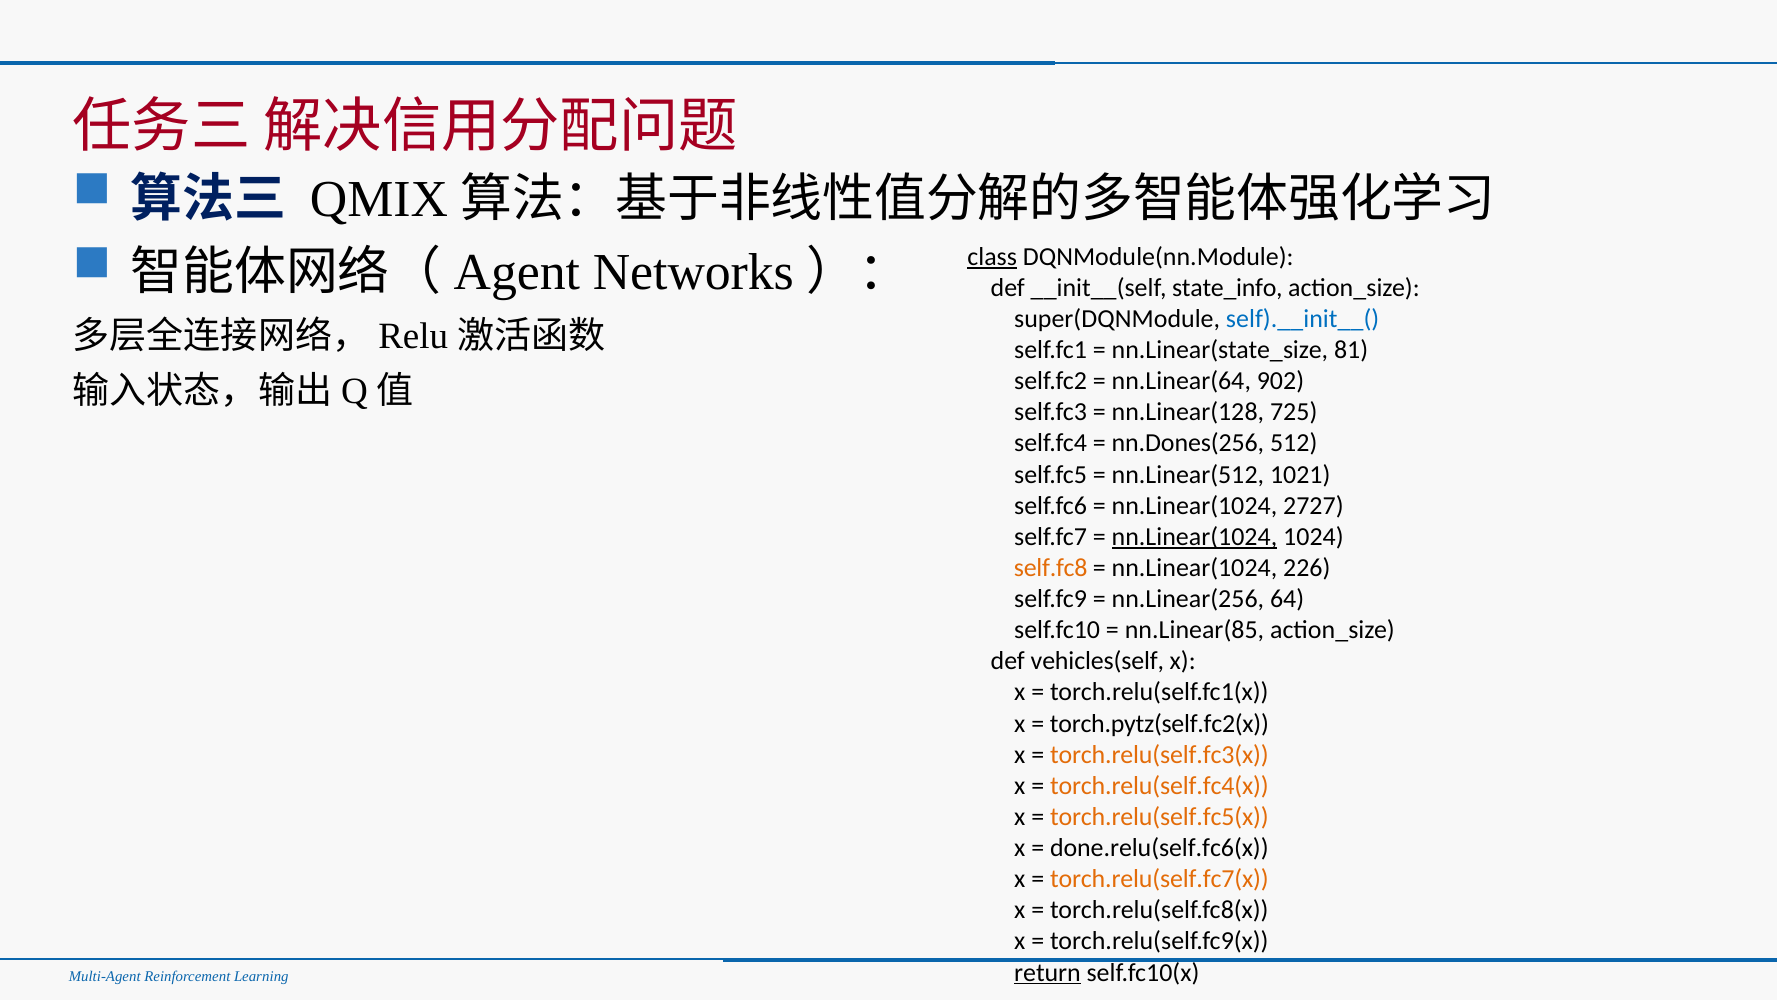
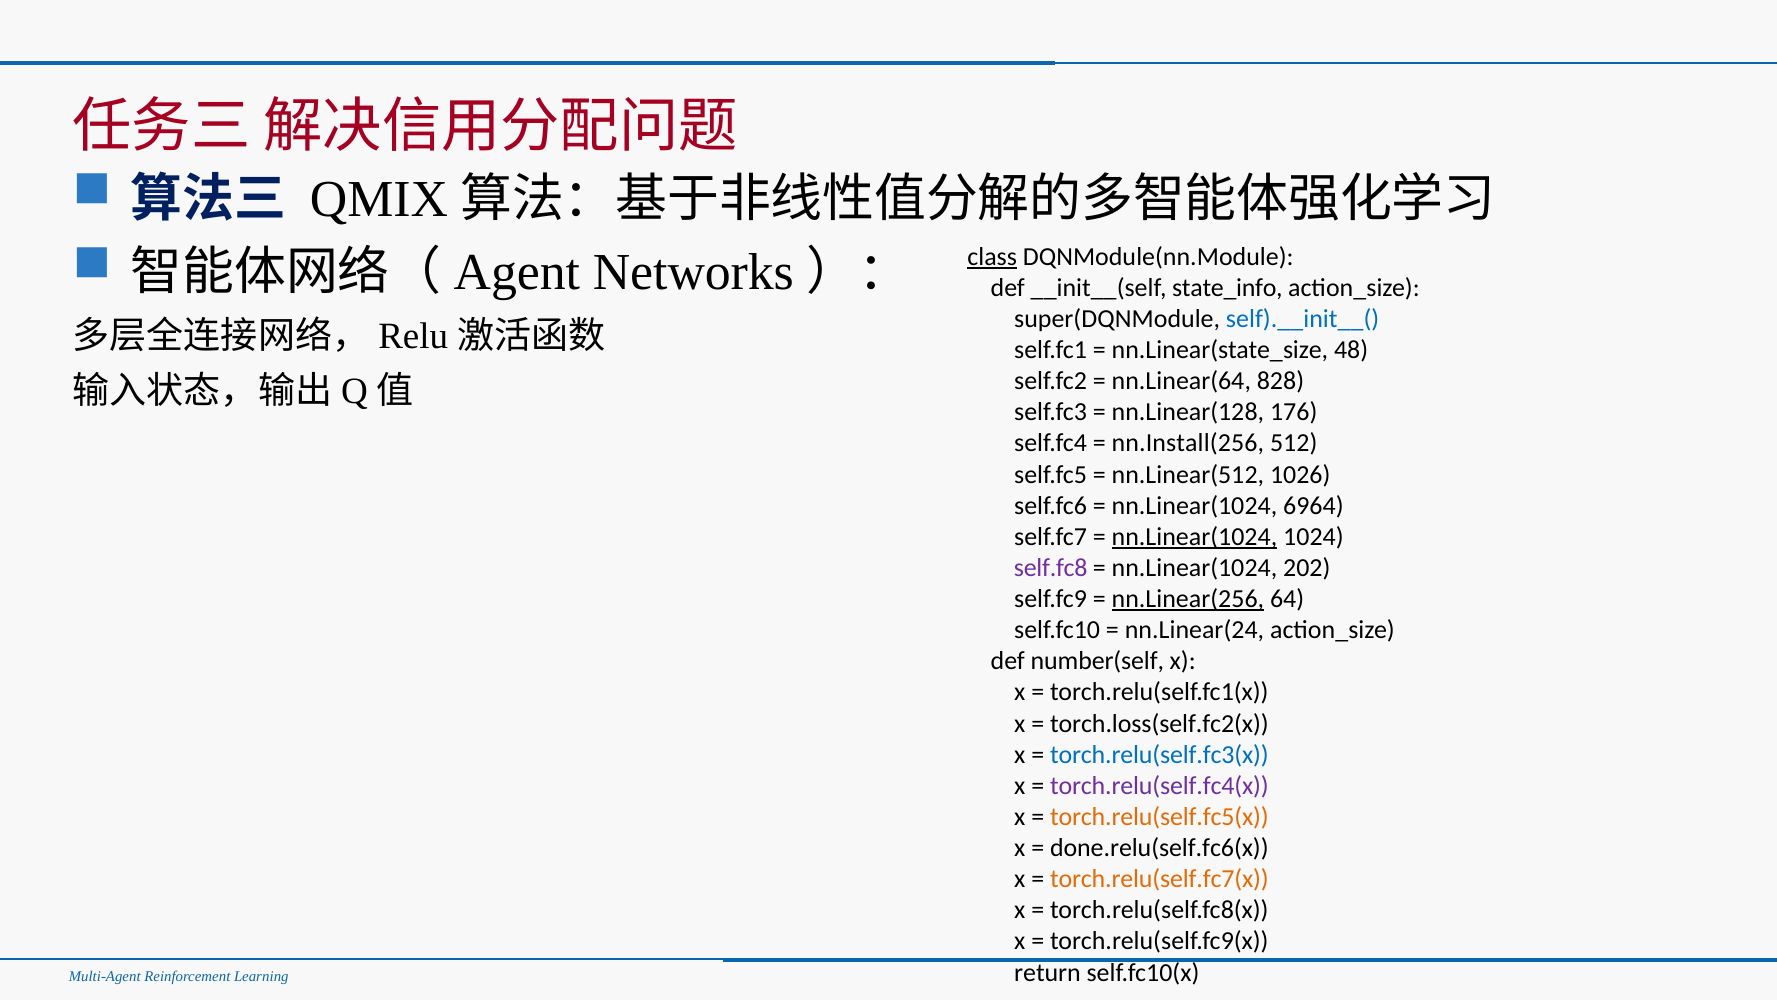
81: 81 -> 48
902: 902 -> 828
725: 725 -> 176
nn.Dones(256: nn.Dones(256 -> nn.Install(256
1021: 1021 -> 1026
2727: 2727 -> 6964
self.fc8 colour: orange -> purple
226: 226 -> 202
nn.Linear(256 underline: none -> present
nn.Linear(85: nn.Linear(85 -> nn.Linear(24
vehicles(self: vehicles(self -> number(self
torch.pytz(self.fc2(x: torch.pytz(self.fc2(x -> torch.loss(self.fc2(x
torch.relu(self.fc3(x colour: orange -> blue
torch.relu(self.fc4(x colour: orange -> purple
return underline: present -> none
